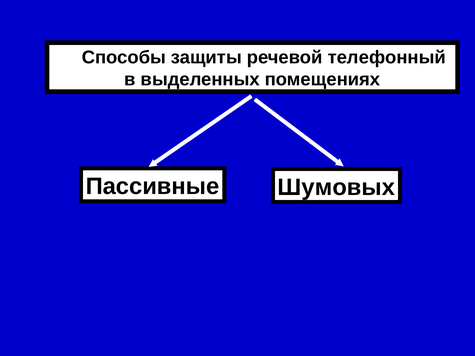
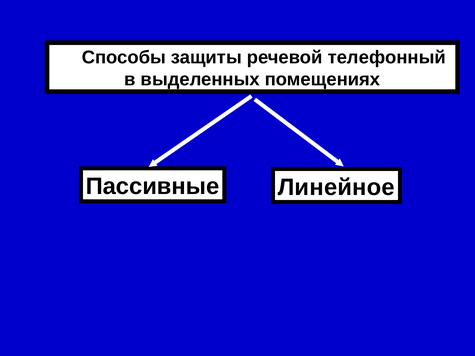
Шумовых: Шумовых -> Линейное
